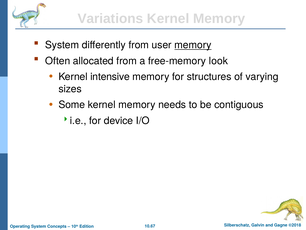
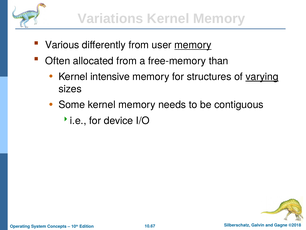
System at (62, 45): System -> Various
look: look -> than
varying underline: none -> present
